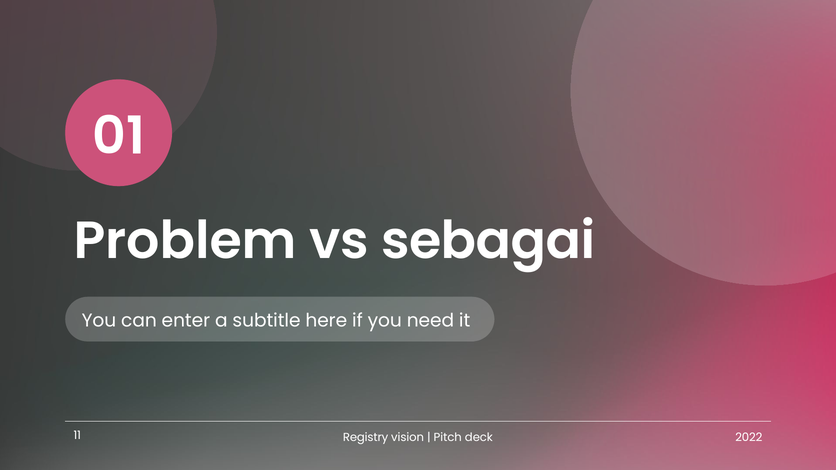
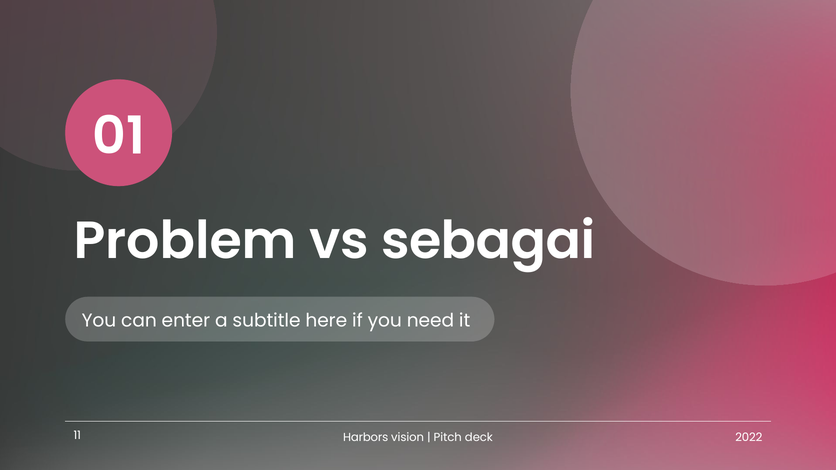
Registry: Registry -> Harbors
